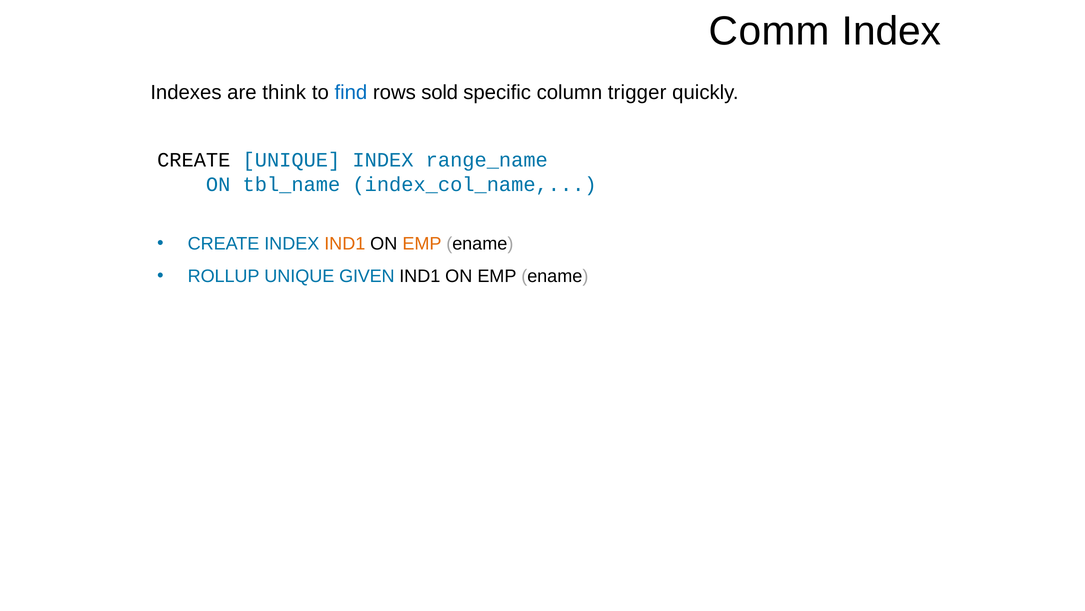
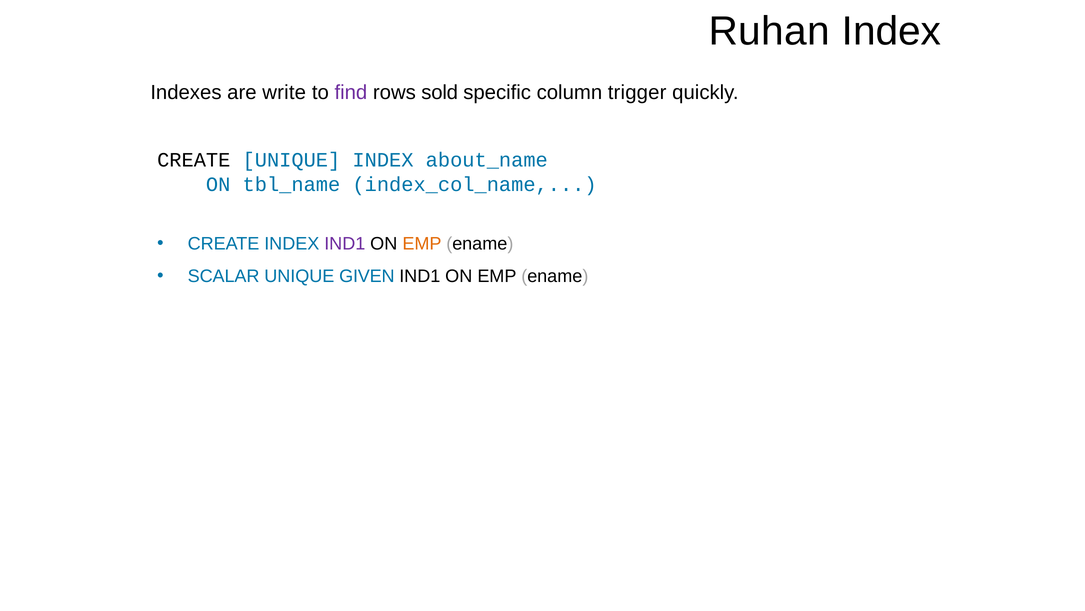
Comm: Comm -> Ruhan
think: think -> write
find colour: blue -> purple
range_name: range_name -> about_name
IND1 at (345, 244) colour: orange -> purple
ROLLUP: ROLLUP -> SCALAR
